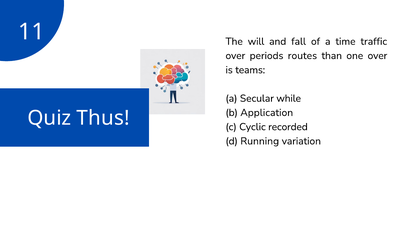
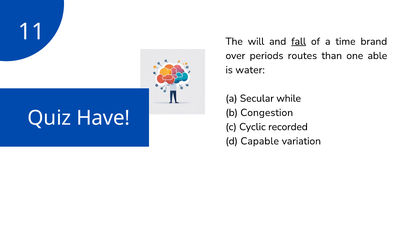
fall underline: none -> present
traffic: traffic -> brand
one over: over -> able
teams: teams -> water
Application: Application -> Congestion
Thus: Thus -> Have
Running: Running -> Capable
